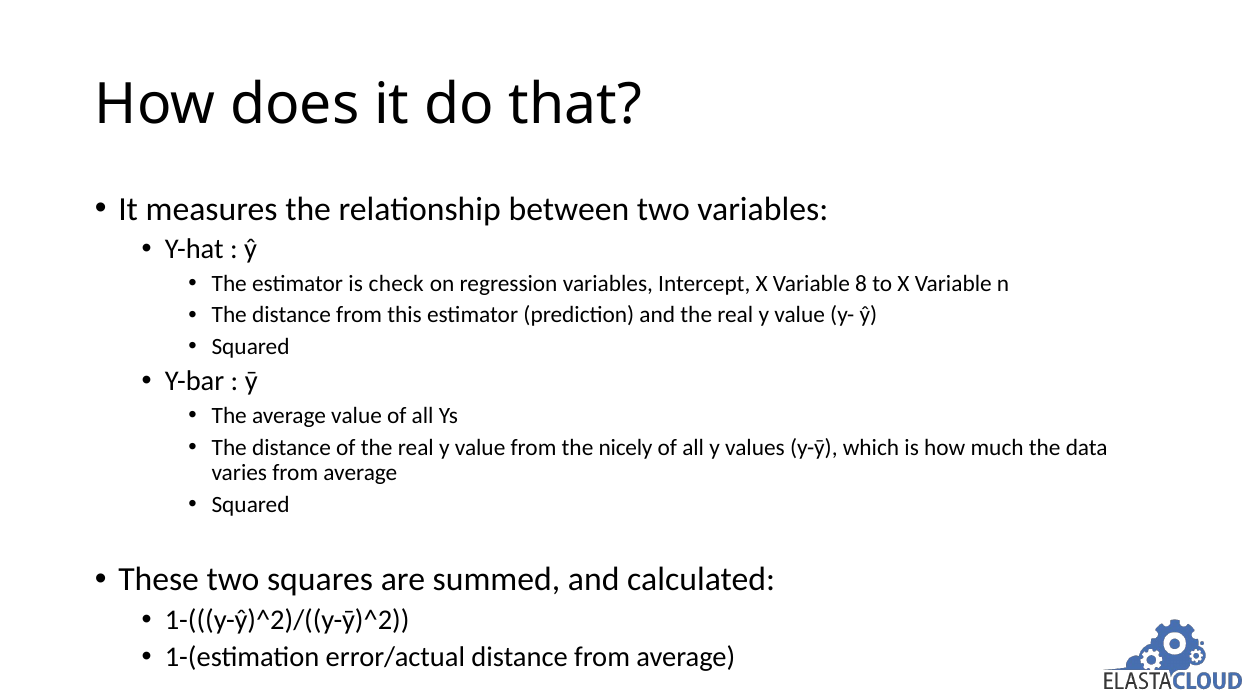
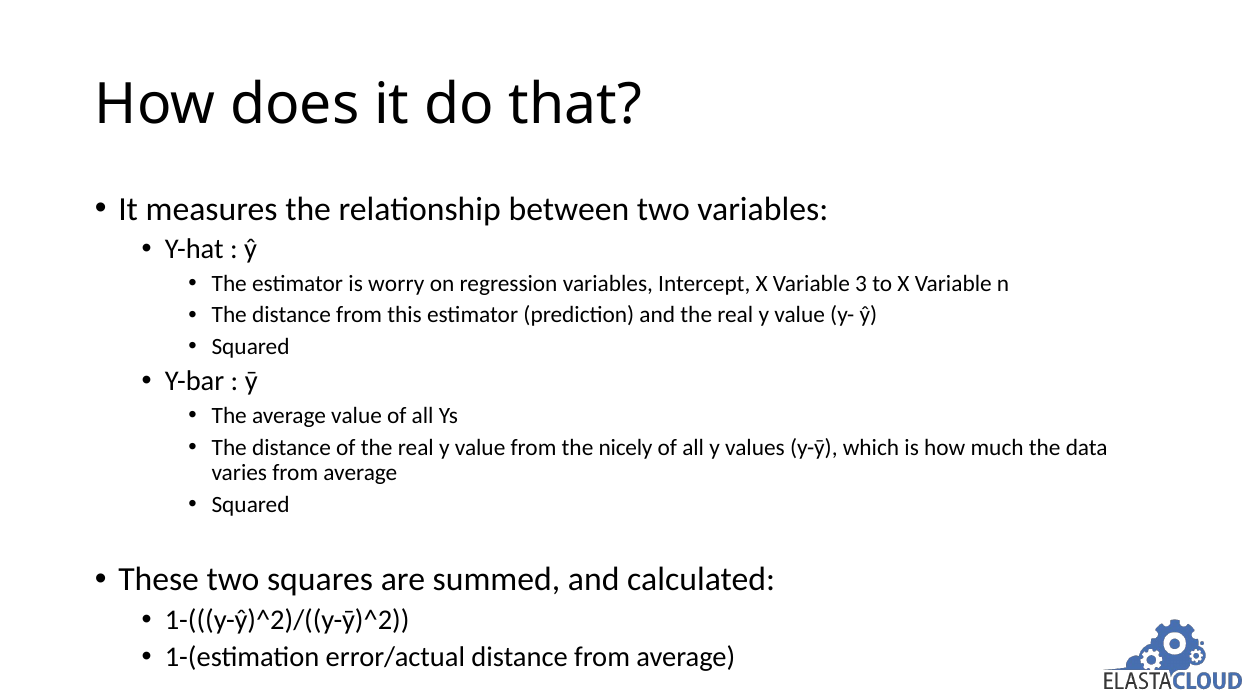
check: check -> worry
8: 8 -> 3
